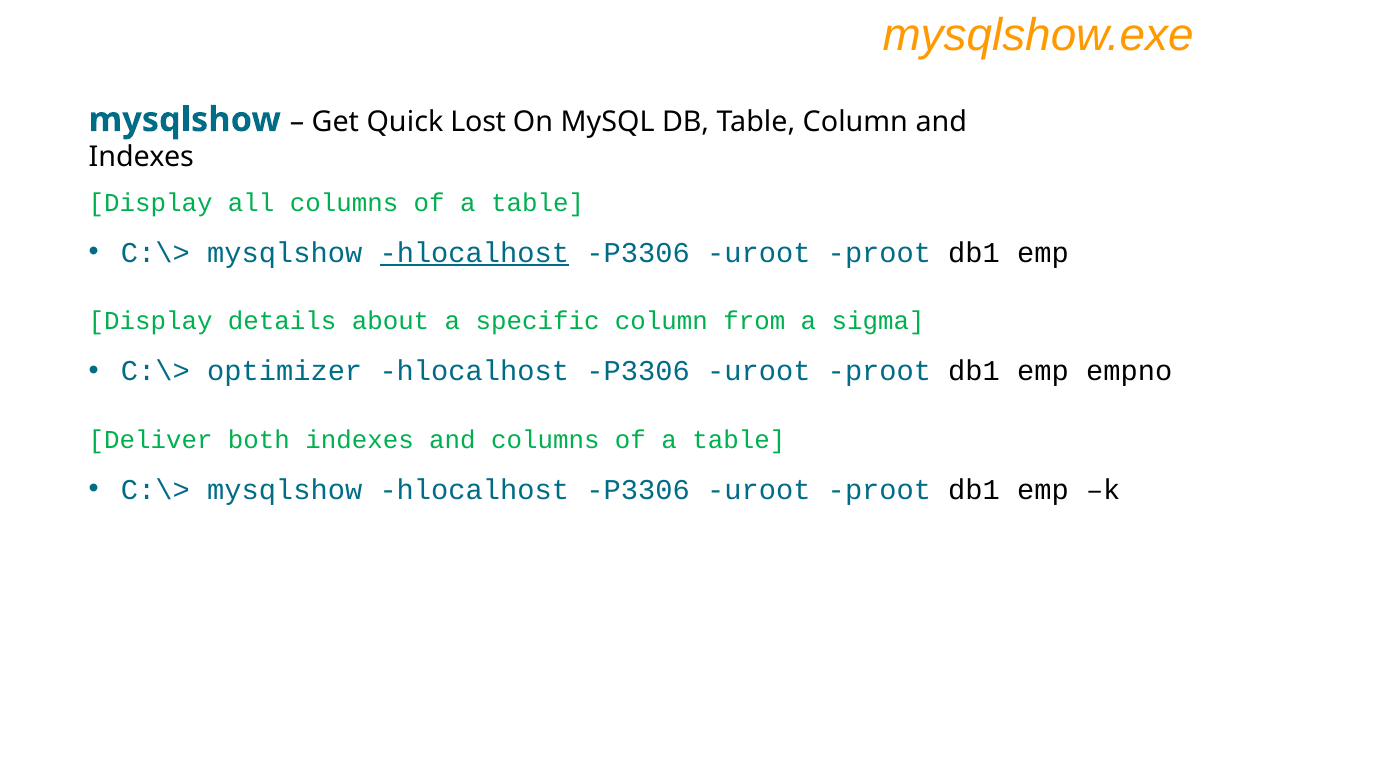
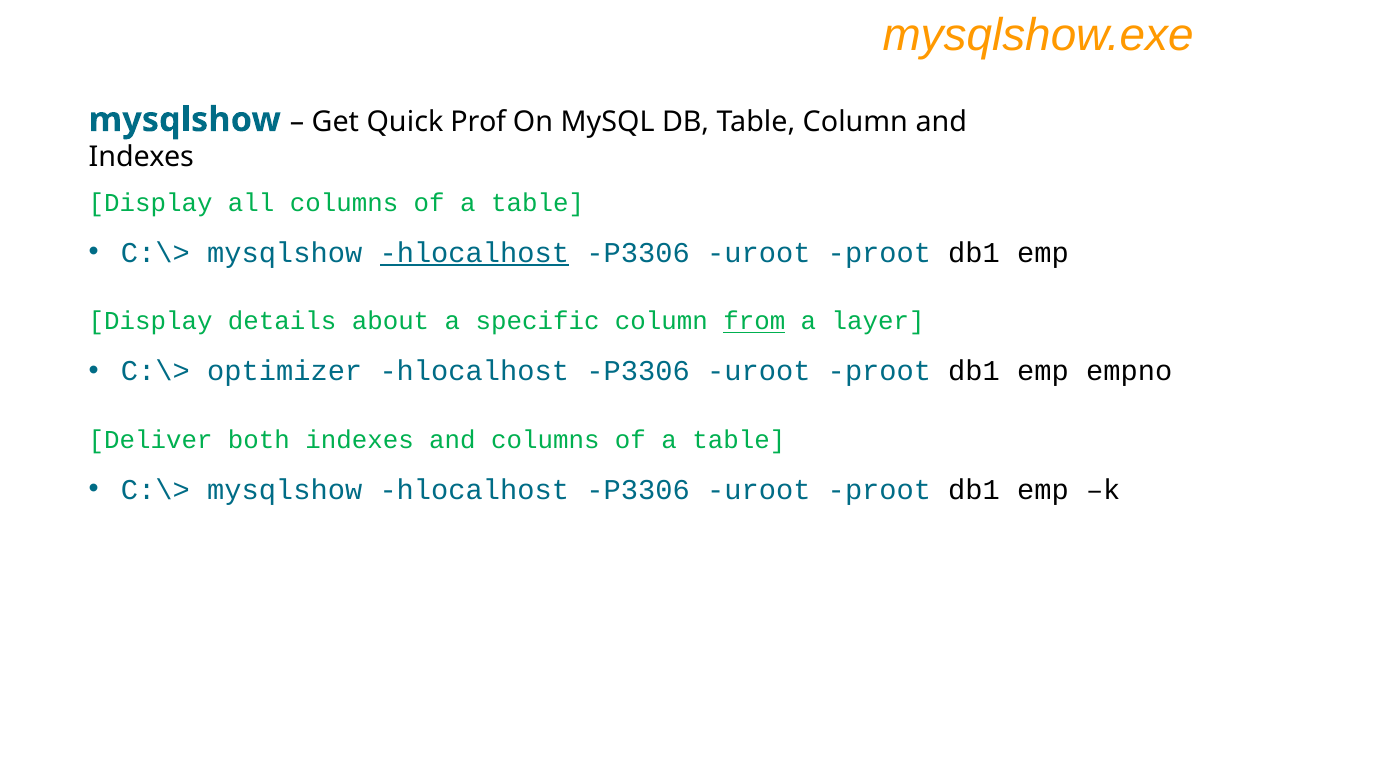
Lost: Lost -> Prof
from underline: none -> present
sigma: sigma -> layer
